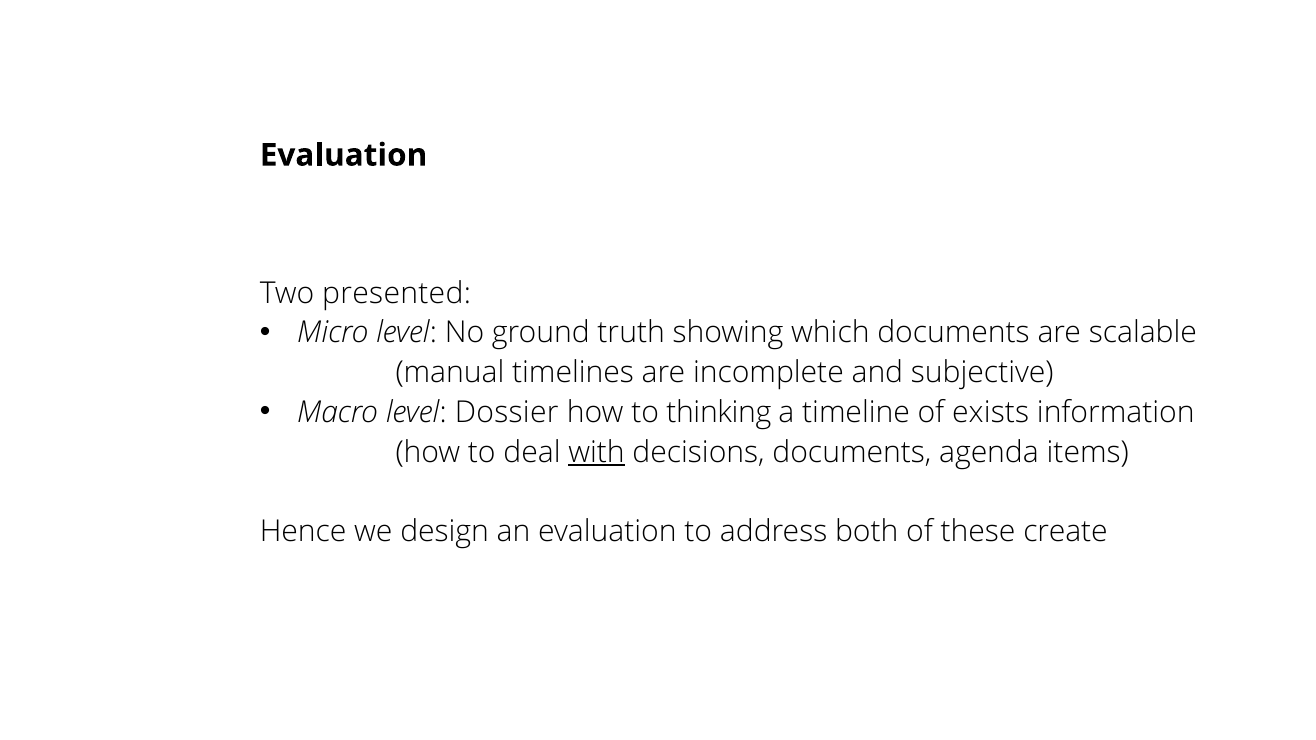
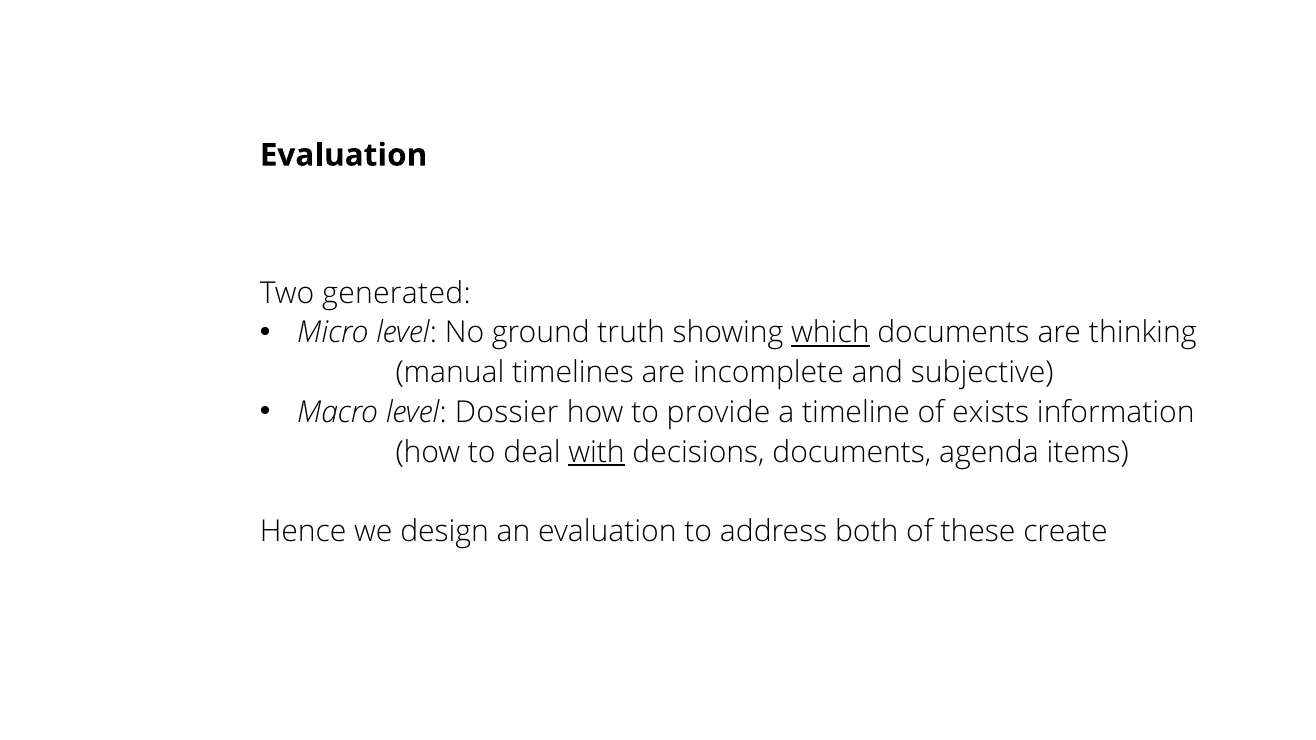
presented: presented -> generated
which underline: none -> present
scalable: scalable -> thinking
thinking: thinking -> provide
